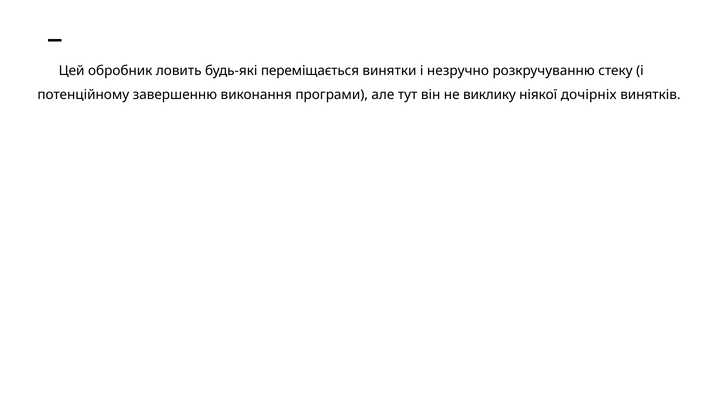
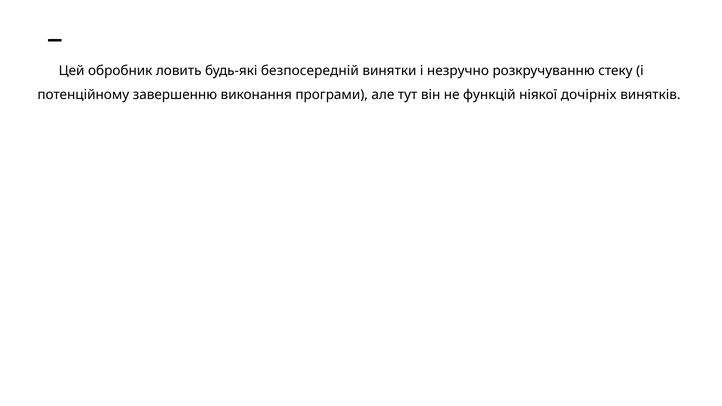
переміщається: переміщається -> безпосередній
виклику: виклику -> функцій
